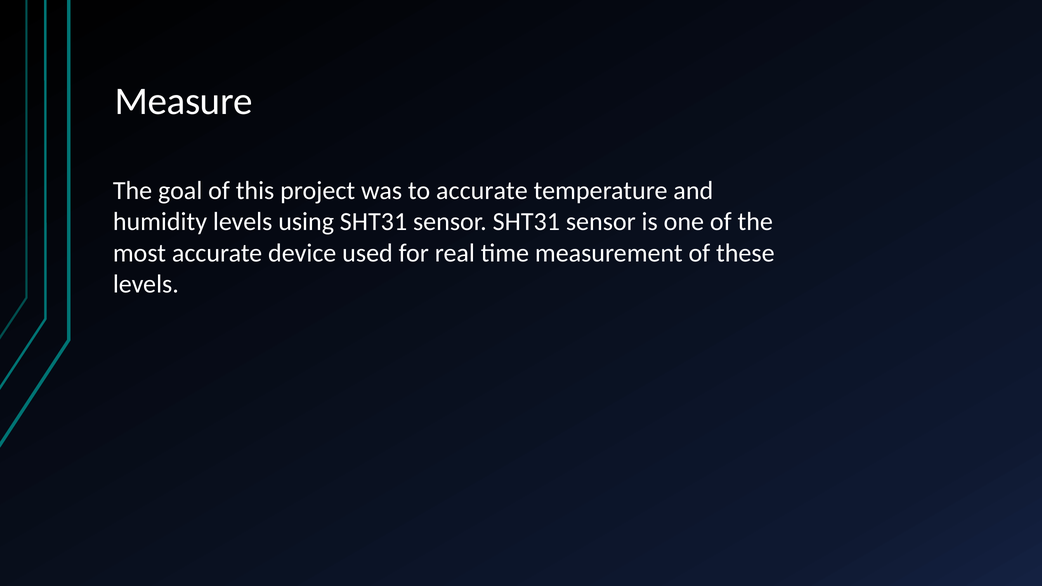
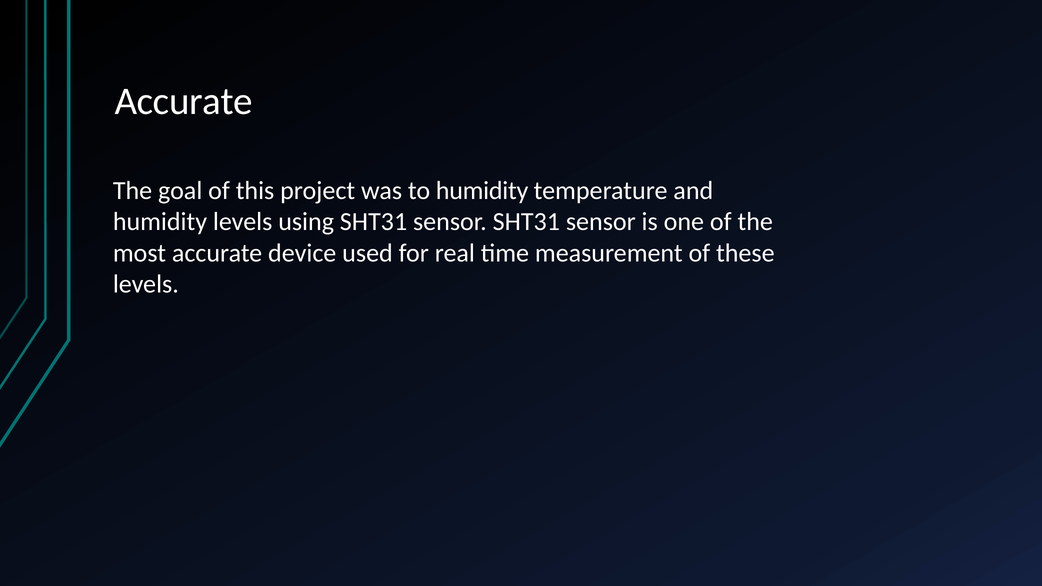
Measure at (184, 102): Measure -> Accurate
to accurate: accurate -> humidity
